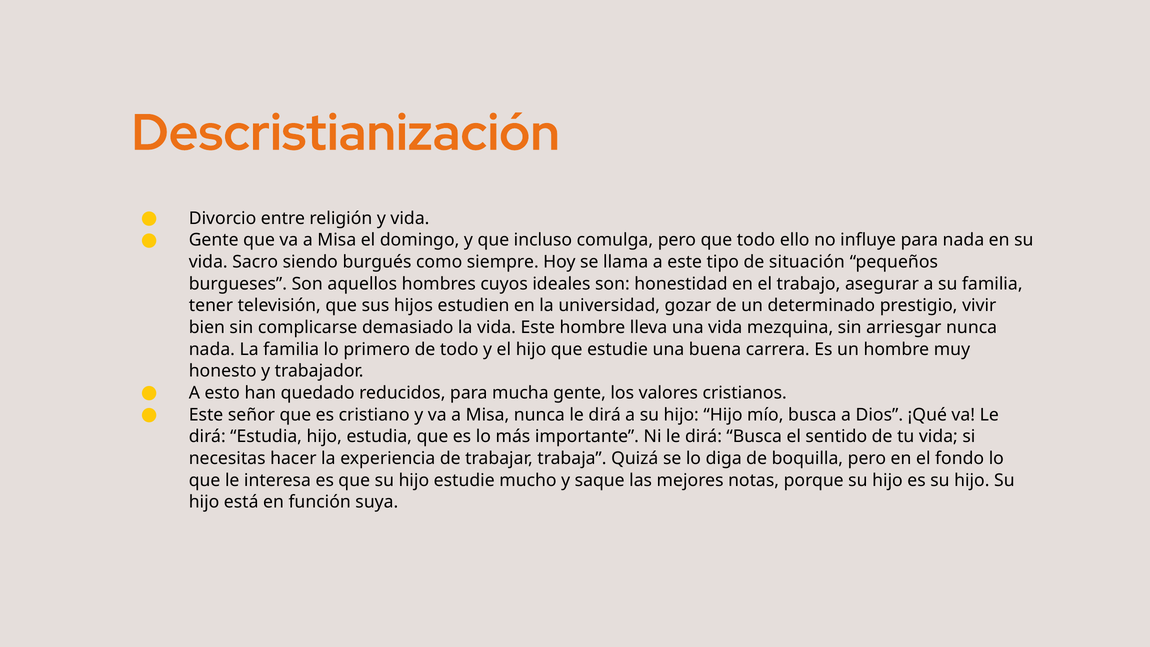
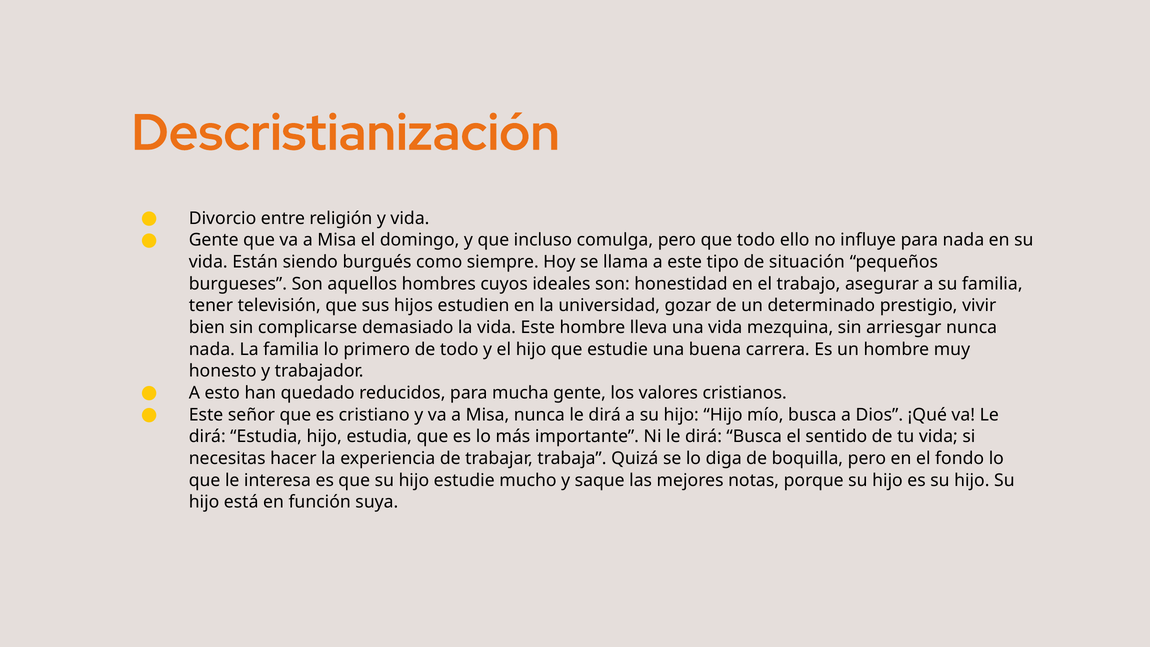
Sacro: Sacro -> Están
